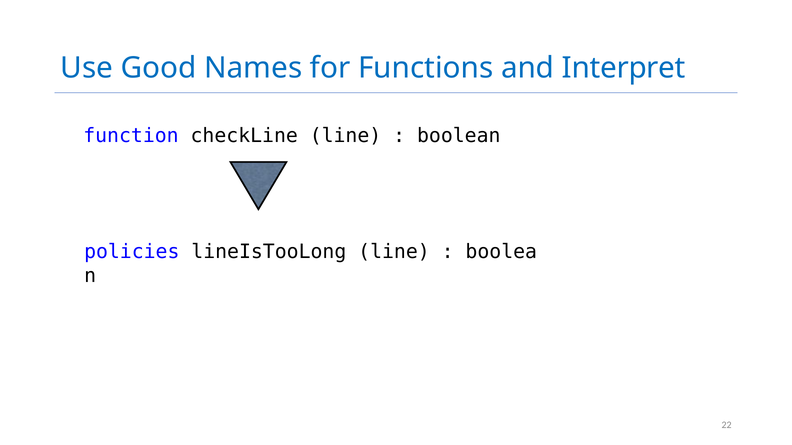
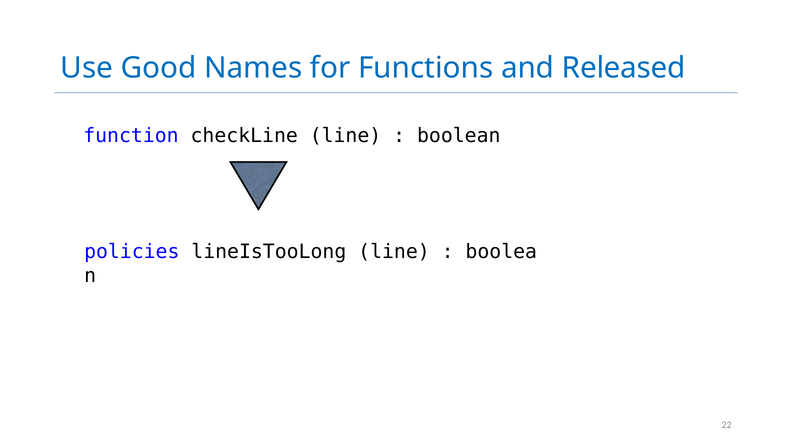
Interpret: Interpret -> Released
